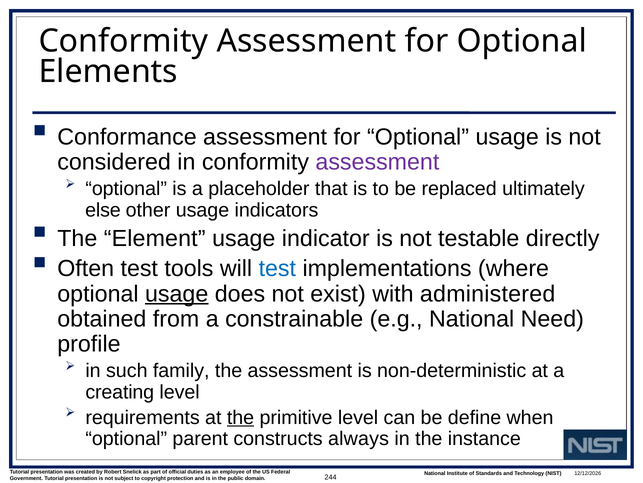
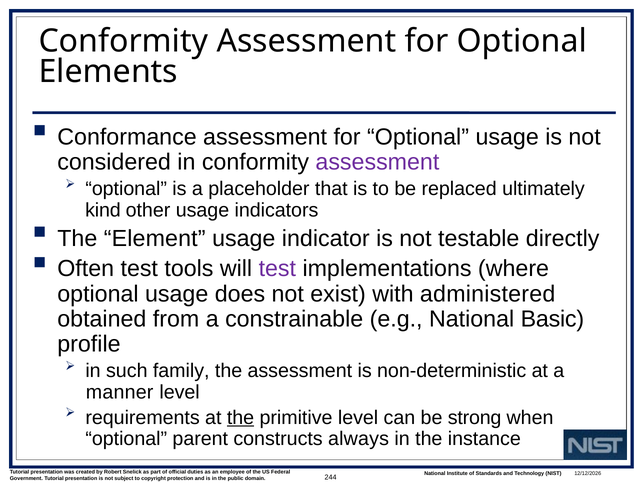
else: else -> kind
test at (277, 268) colour: blue -> purple
usage at (177, 293) underline: present -> none
Need: Need -> Basic
creating: creating -> manner
define: define -> strong
